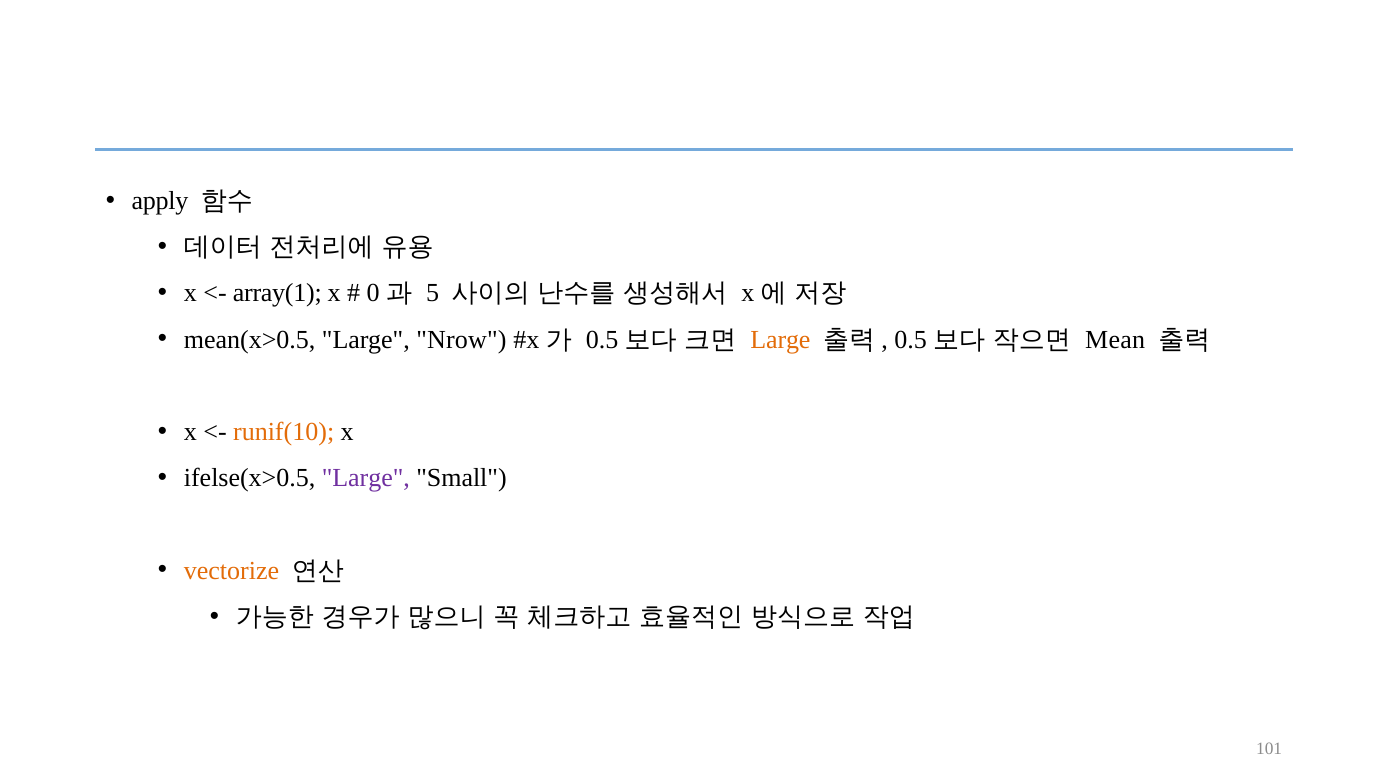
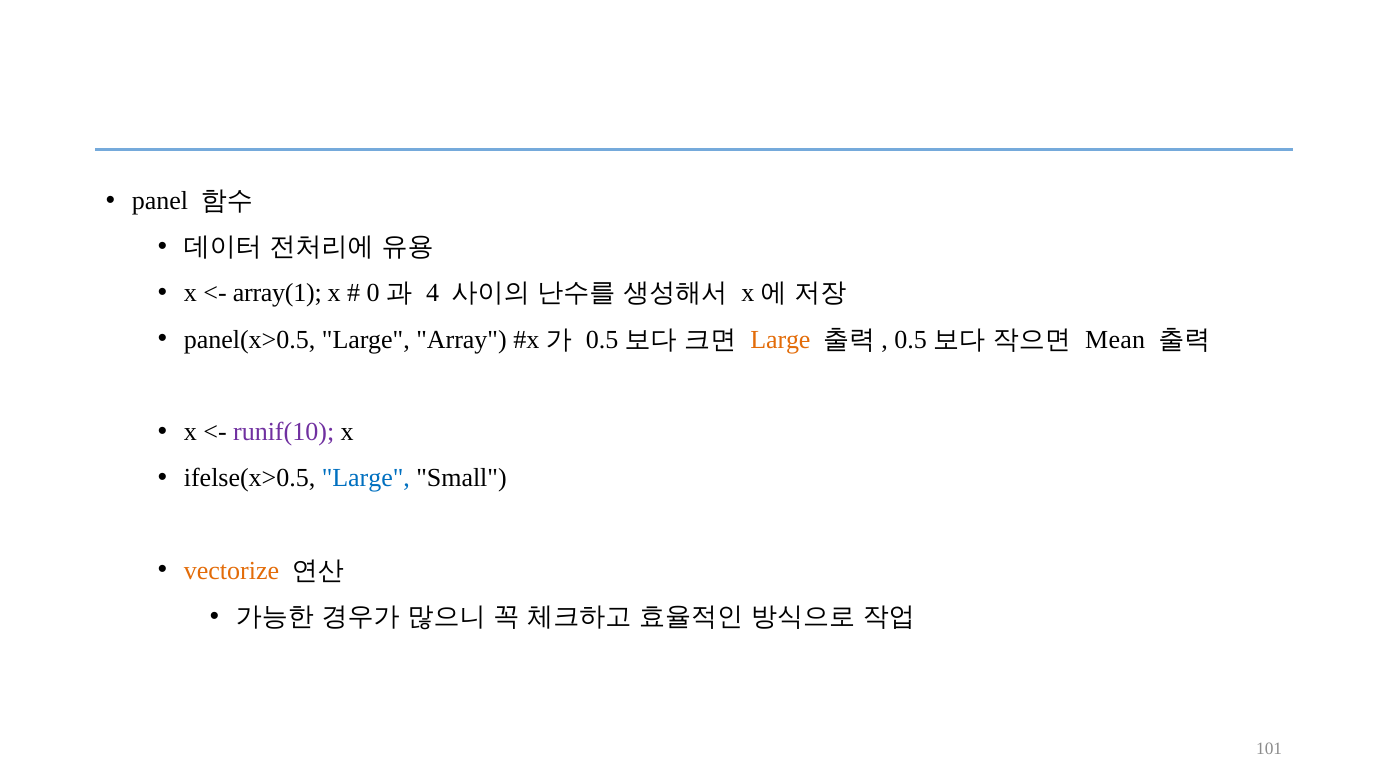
apply: apply -> panel
5: 5 -> 4
mean(x>0.5: mean(x>0.5 -> panel(x>0.5
Nrow: Nrow -> Array
runif(10 colour: orange -> purple
Large at (366, 478) colour: purple -> blue
